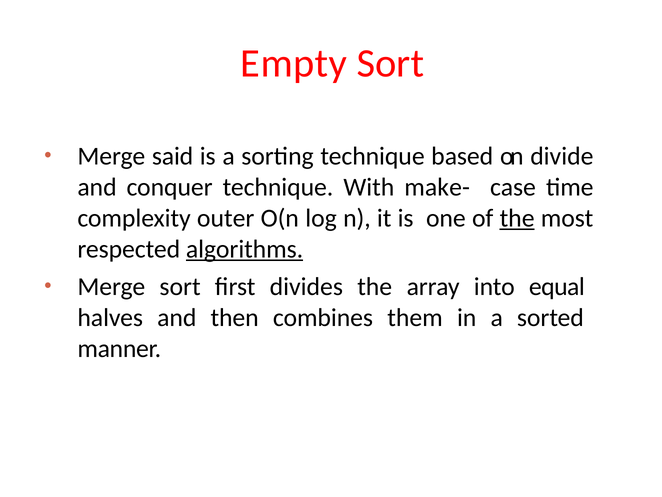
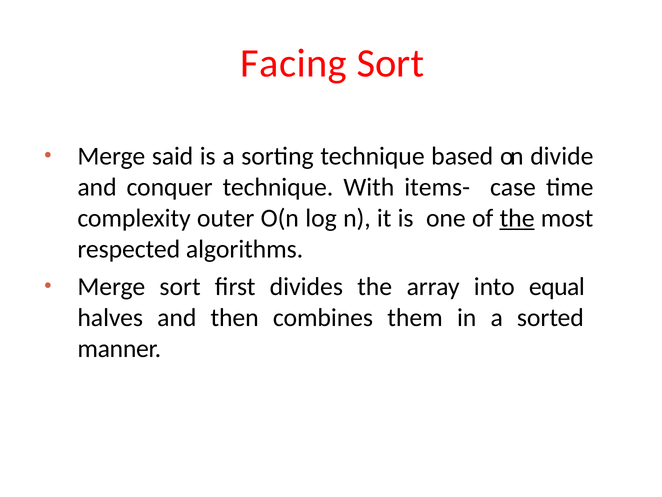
Empty: Empty -> Facing
make-: make- -> items-
algorithms underline: present -> none
